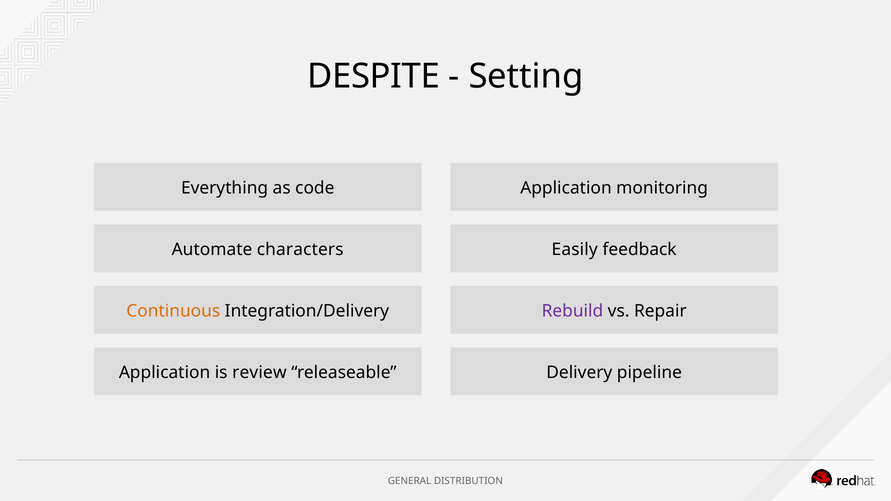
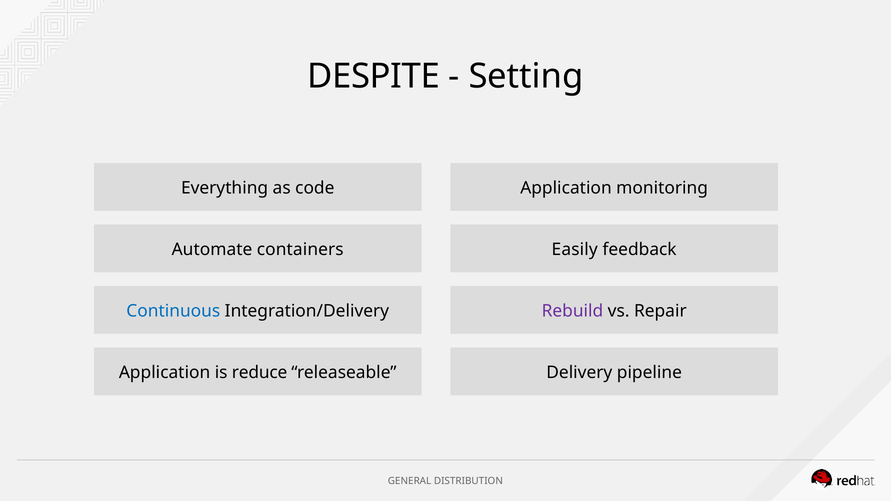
characters: characters -> containers
Continuous colour: orange -> blue
review: review -> reduce
